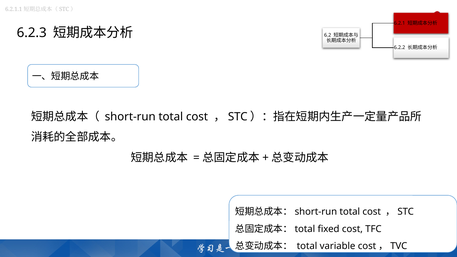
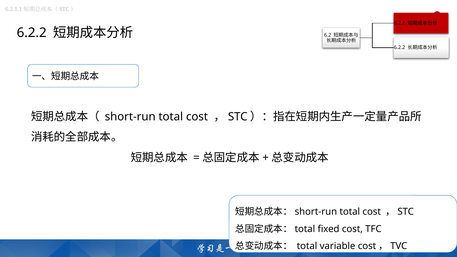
6.2.3 at (32, 33): 6.2.3 -> 6.2.2
